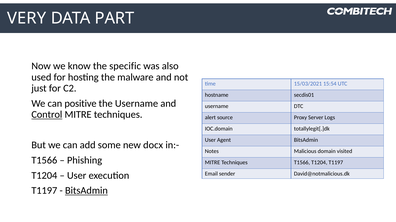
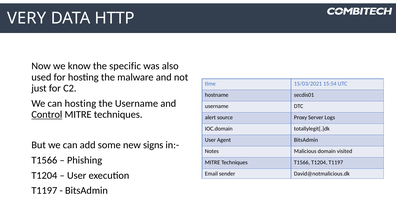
PART: PART -> HTTP
can positive: positive -> hosting
docx: docx -> signs
BitsAdmin at (86, 191) underline: present -> none
